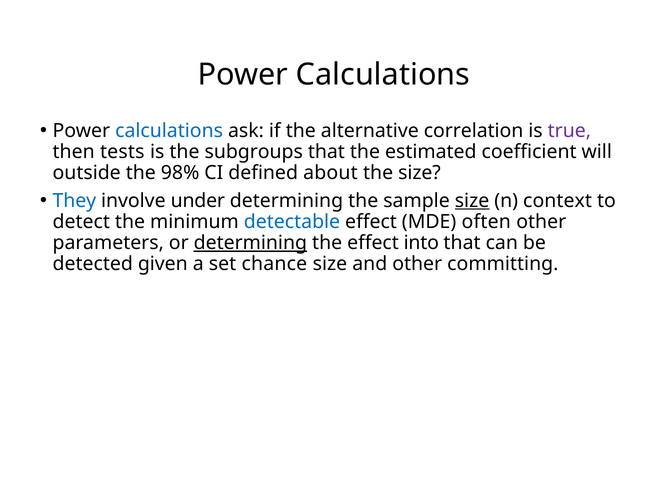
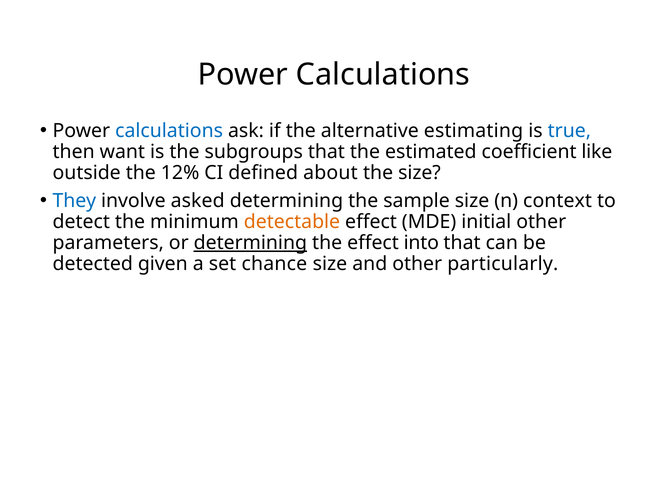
correlation: correlation -> estimating
true colour: purple -> blue
tests: tests -> want
will: will -> like
98%: 98% -> 12%
under: under -> asked
size at (472, 201) underline: present -> none
detectable colour: blue -> orange
often: often -> initial
committing: committing -> particularly
